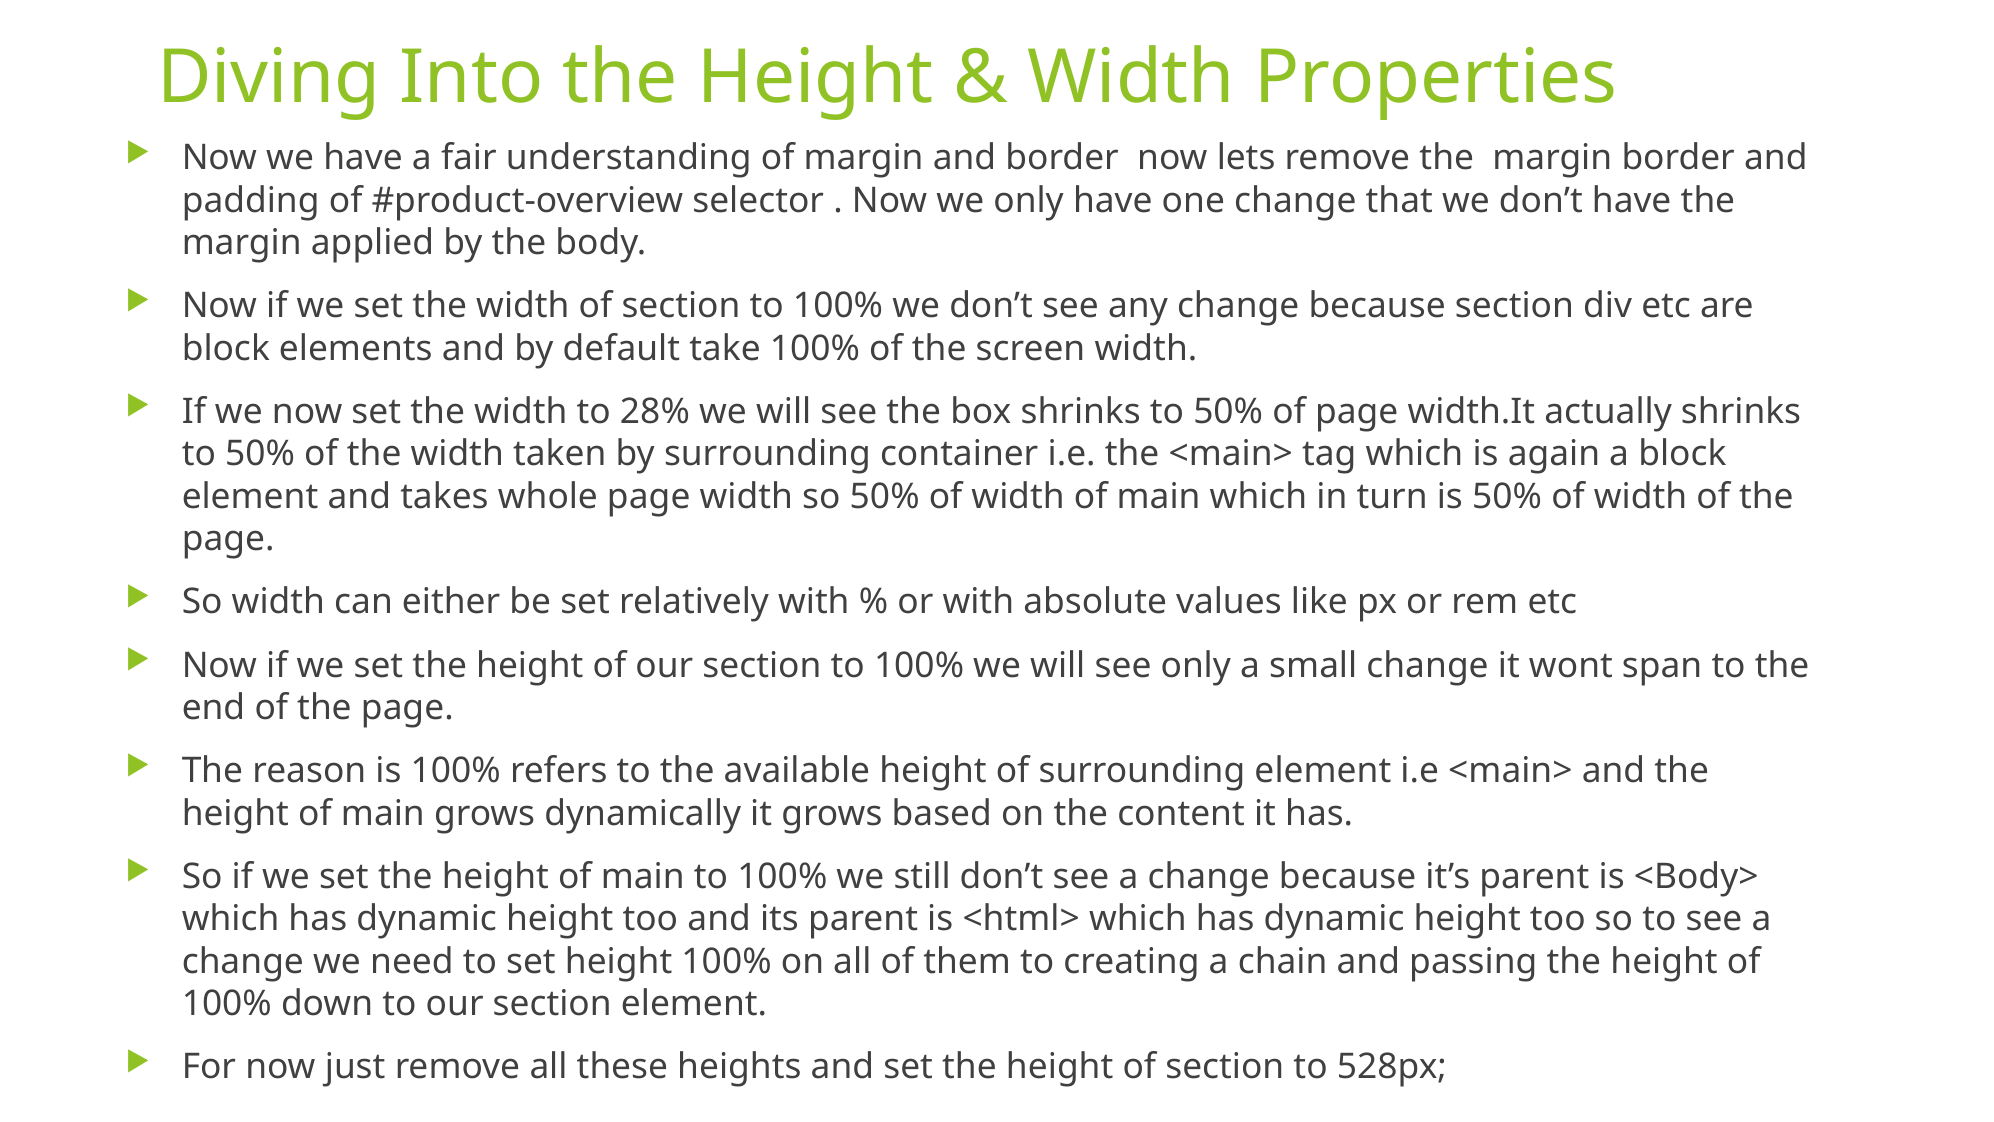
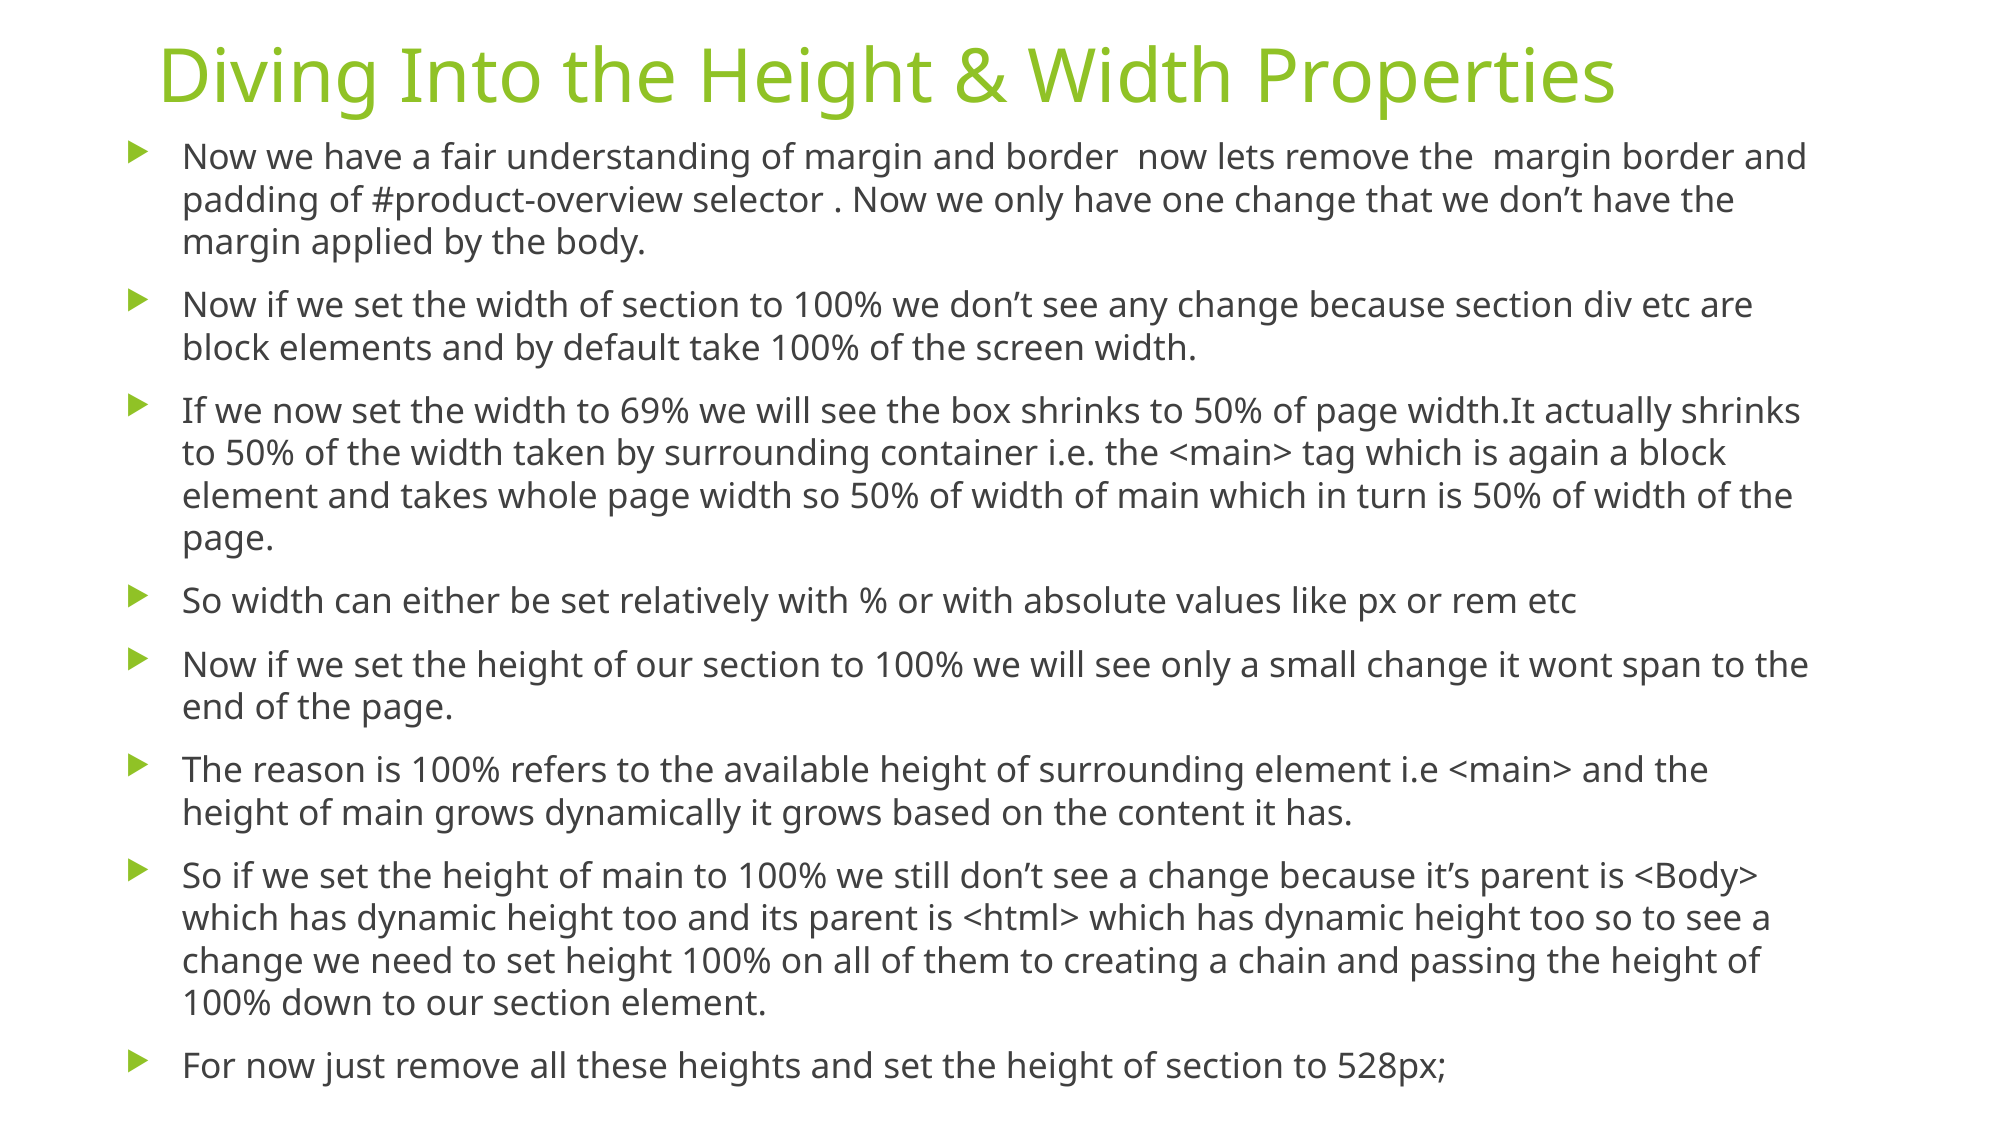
28%: 28% -> 69%
